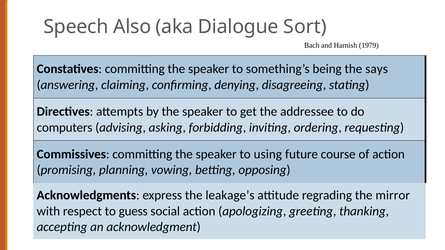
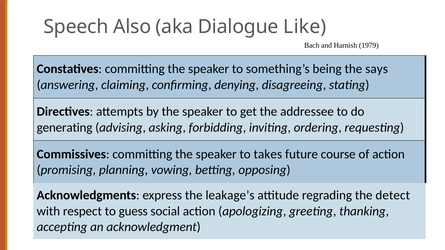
Sort: Sort -> Like
computers: computers -> generating
using: using -> takes
mirror: mirror -> detect
